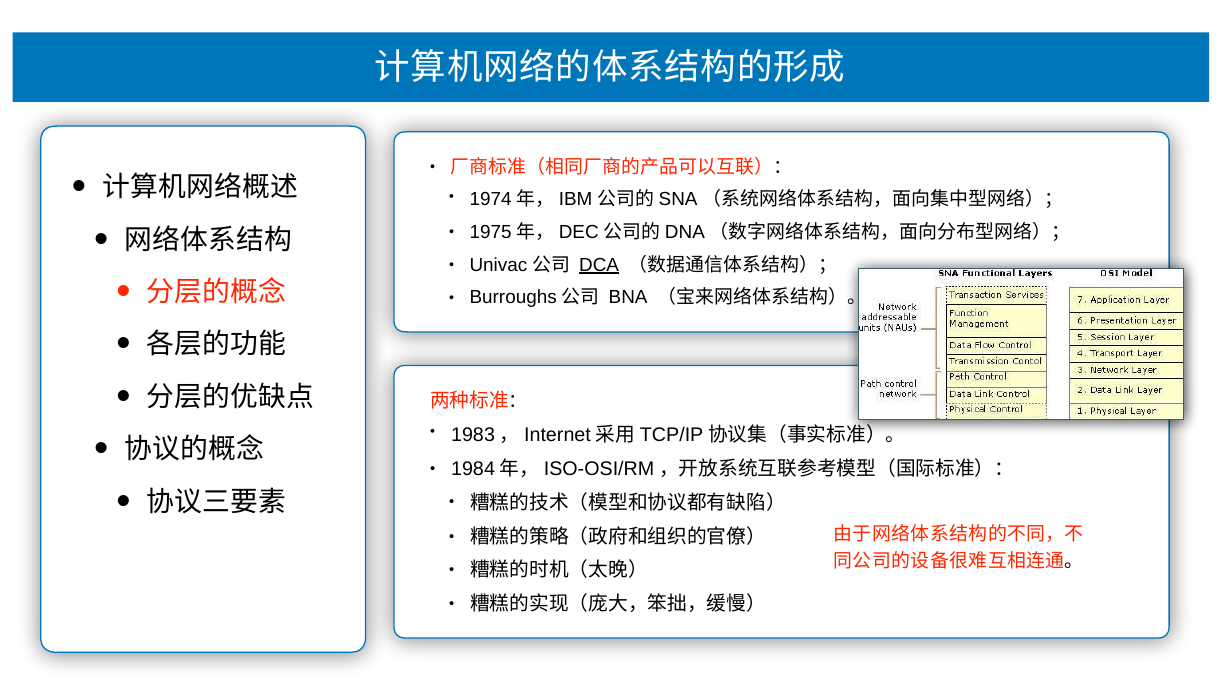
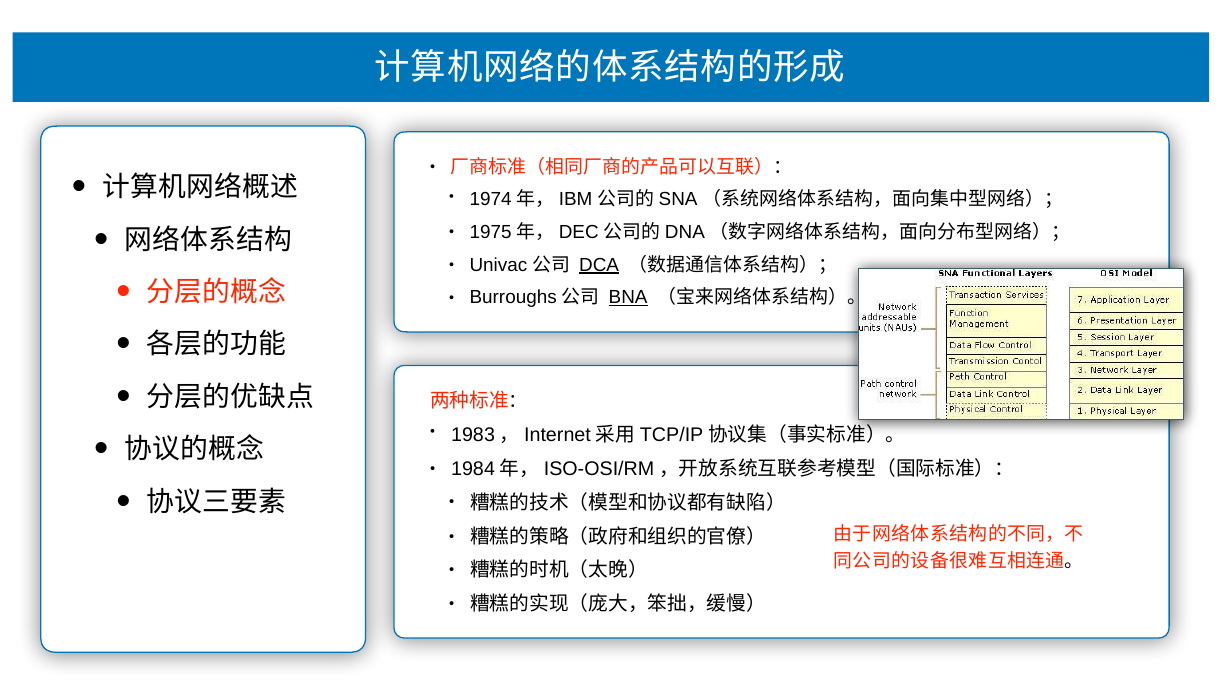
BNA underline: none -> present
